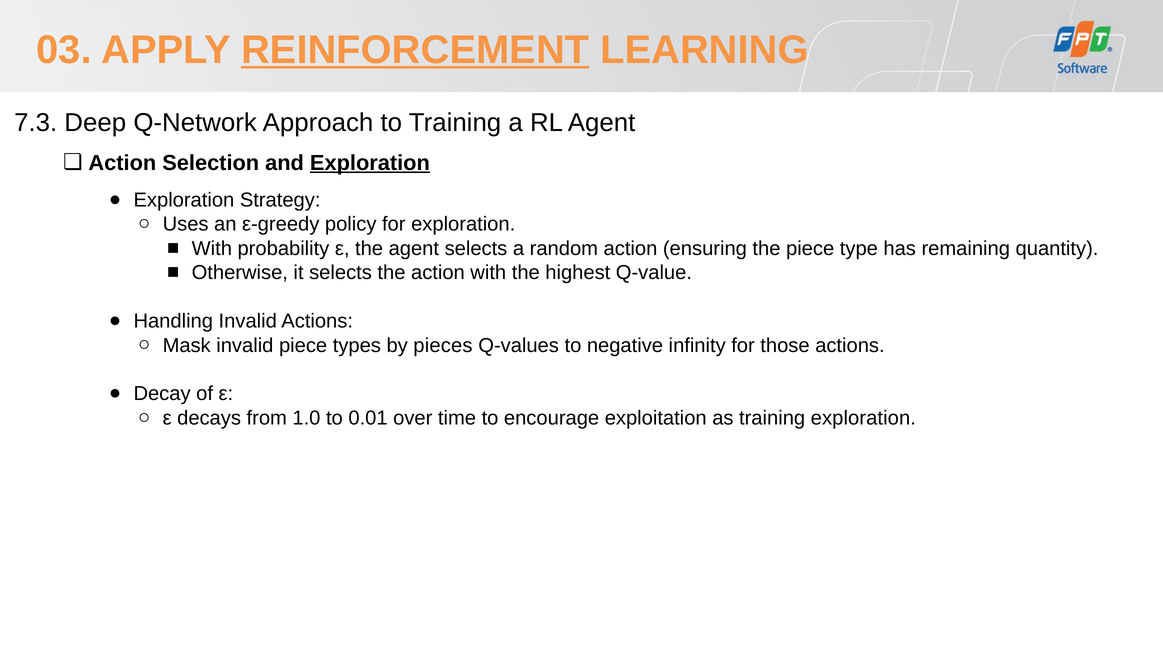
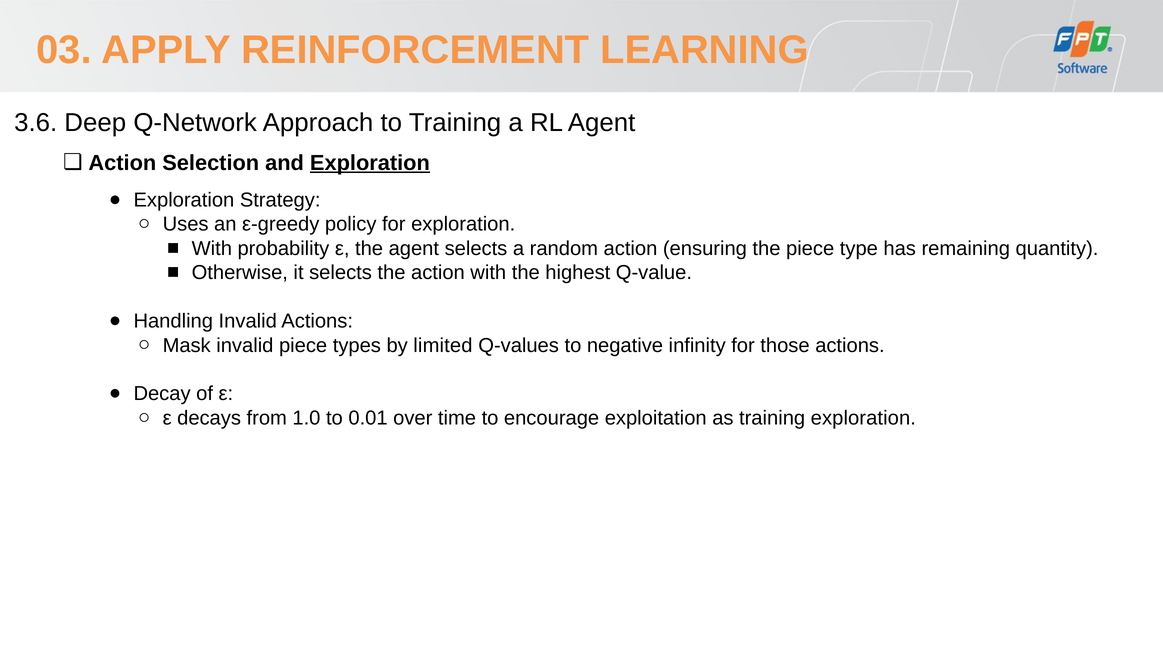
REINFORCEMENT underline: present -> none
7.3: 7.3 -> 3.6
pieces: pieces -> limited
